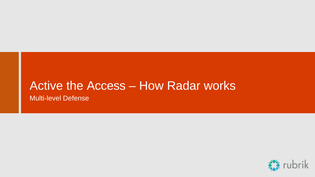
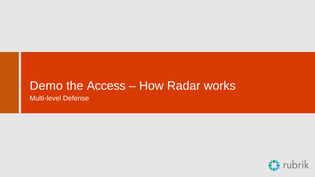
Active: Active -> Demo
